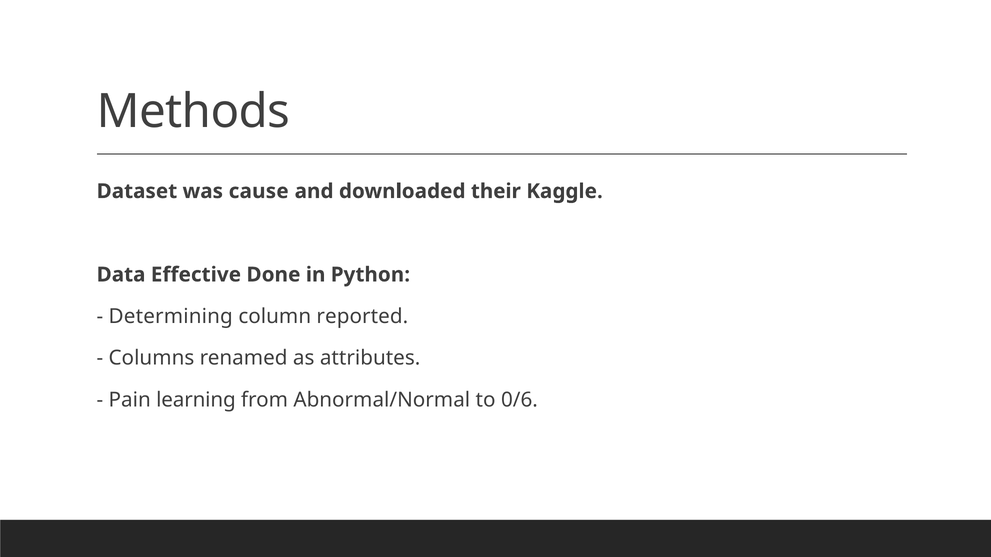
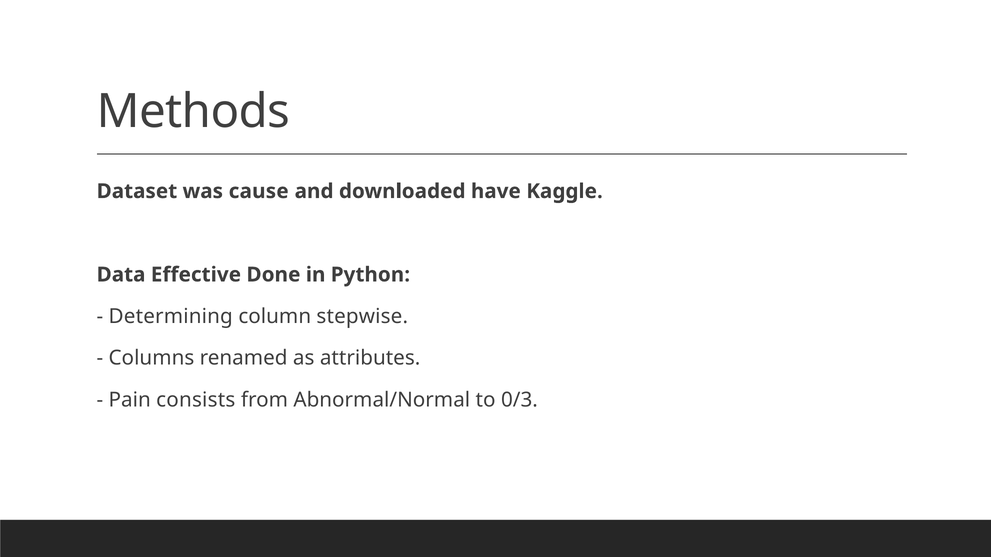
their: their -> have
reported: reported -> stepwise
learning: learning -> consists
0/6: 0/6 -> 0/3
